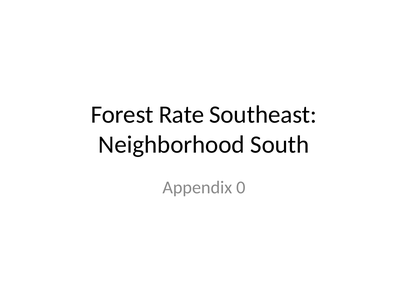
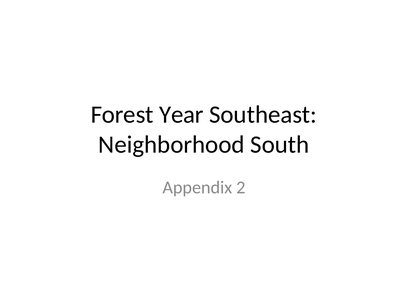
Rate: Rate -> Year
0: 0 -> 2
